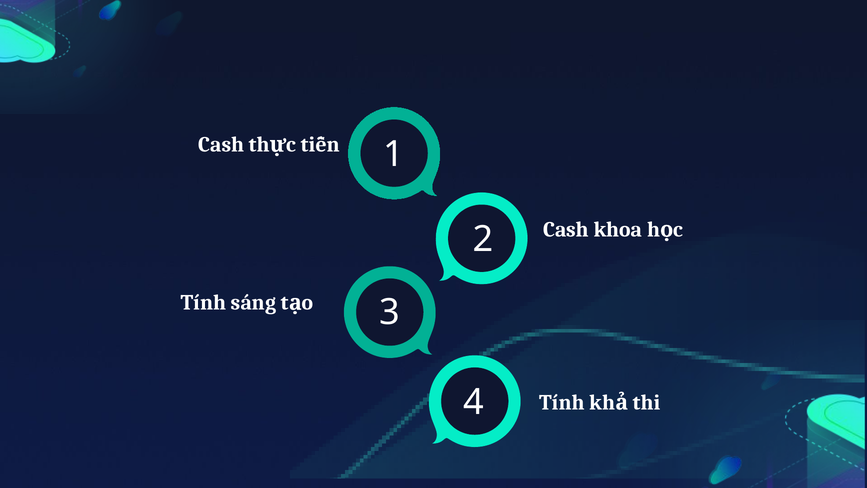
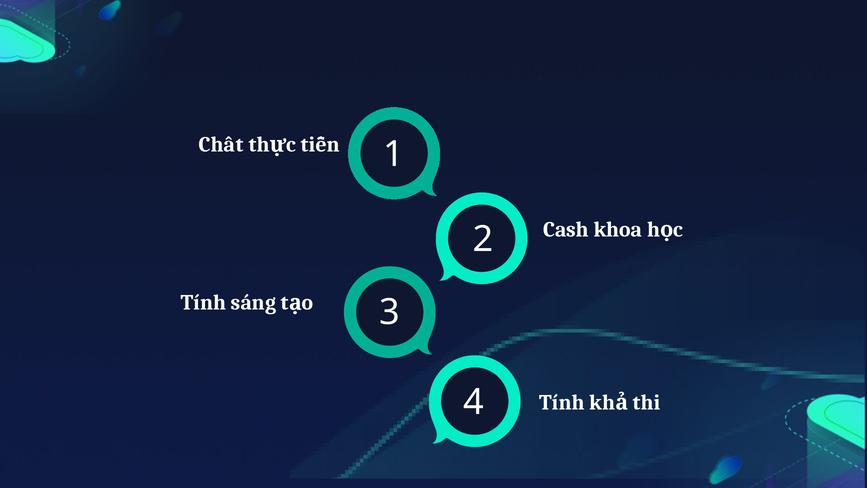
Cash at (221, 144): Cash -> Chất
